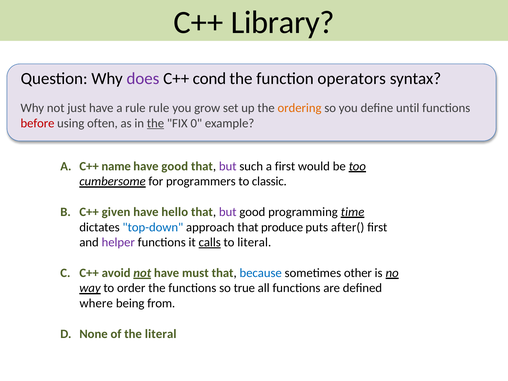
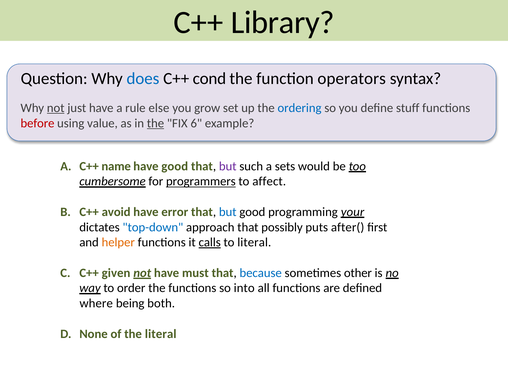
does colour: purple -> blue
not at (56, 108) underline: none -> present
rule rule: rule -> else
ordering colour: orange -> blue
until: until -> stuff
often: often -> value
0: 0 -> 6
a first: first -> sets
programmers underline: none -> present
classic: classic -> affect
given: given -> avoid
hello: hello -> error
but at (228, 212) colour: purple -> blue
time: time -> your
produce: produce -> possibly
helper colour: purple -> orange
avoid: avoid -> given
true: true -> into
from: from -> both
